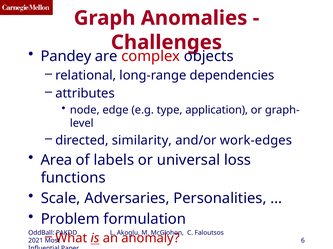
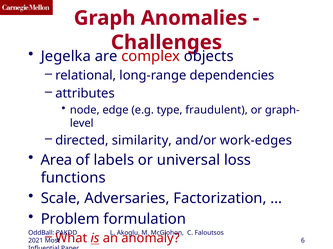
Pandey: Pandey -> Jegelka
application: application -> fraudulent
Personalities: Personalities -> Factorization
